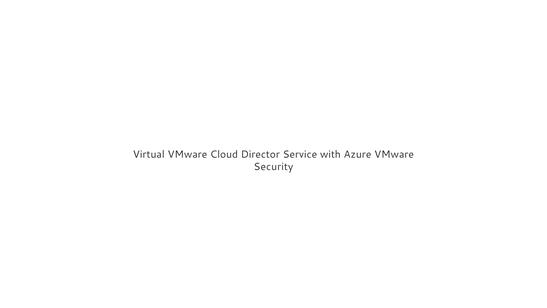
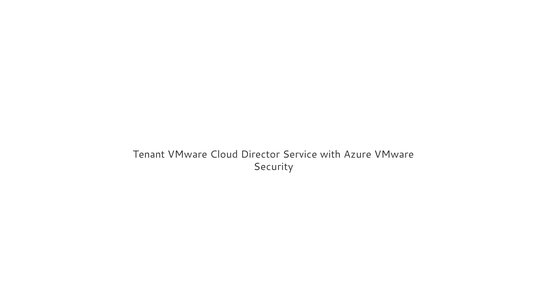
Virtual: Virtual -> Tenant
